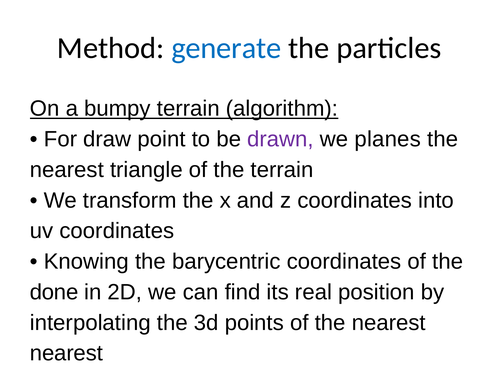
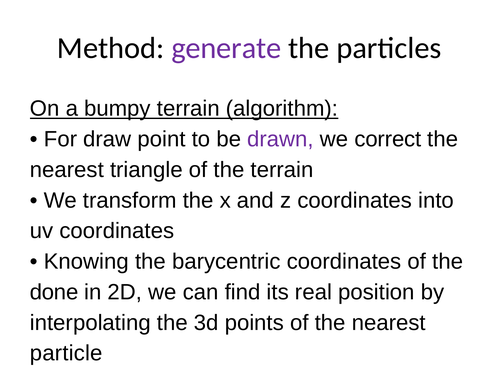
generate colour: blue -> purple
planes: planes -> correct
nearest at (66, 354): nearest -> particle
